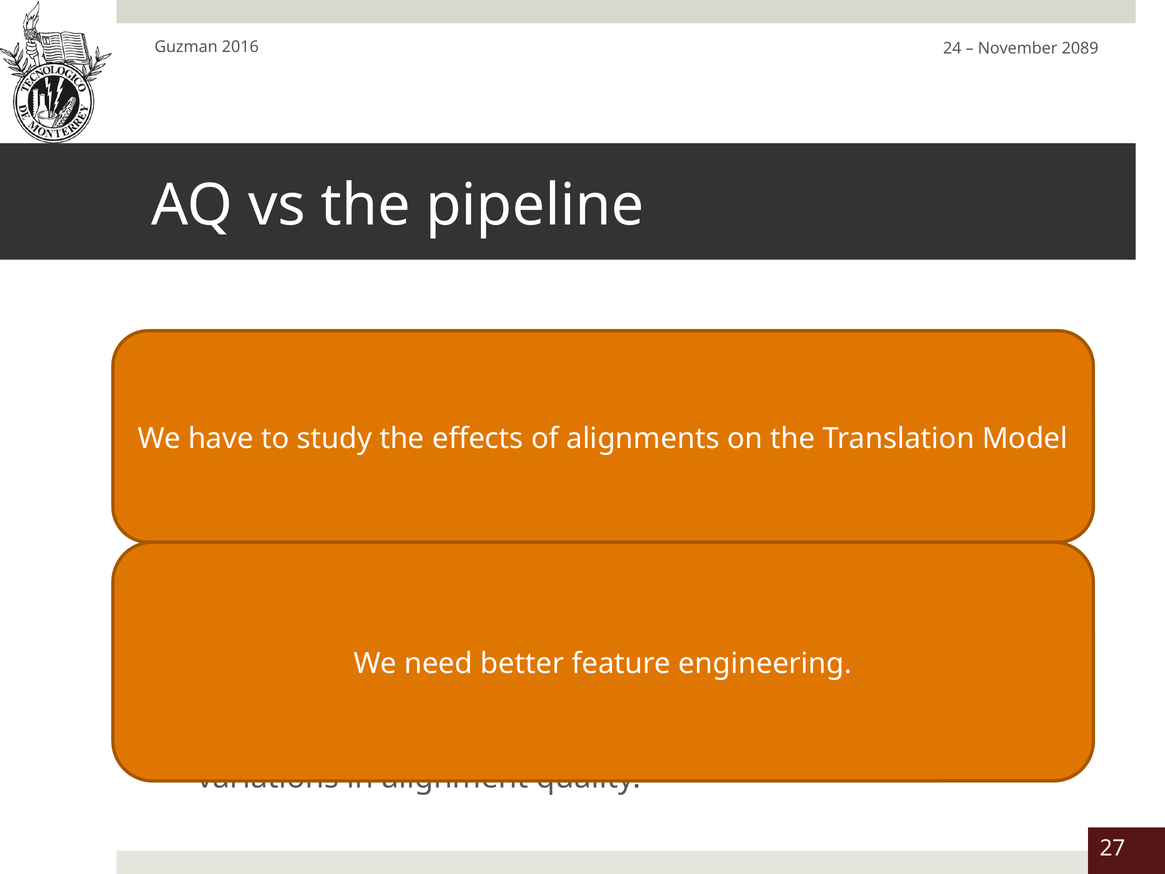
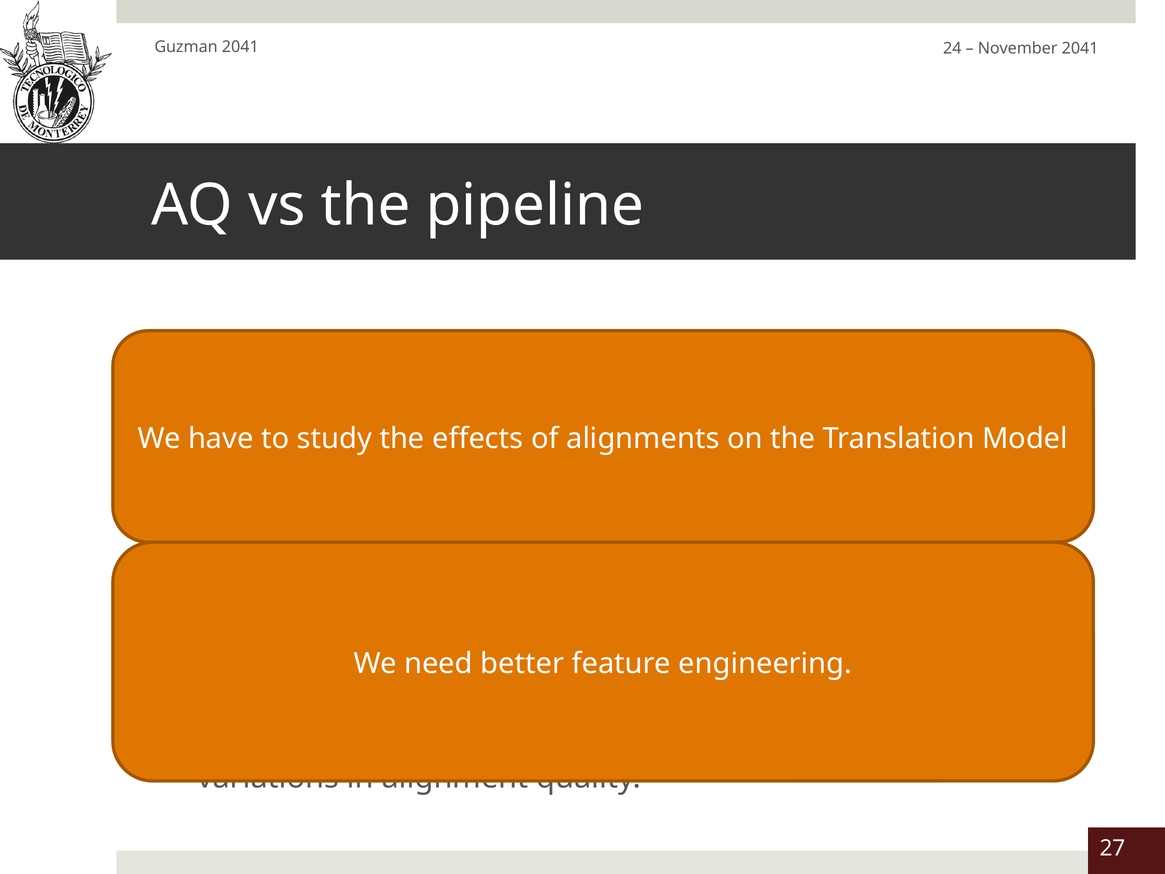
Guzman 2016: 2016 -> 2041
November 2089: 2089 -> 2041
